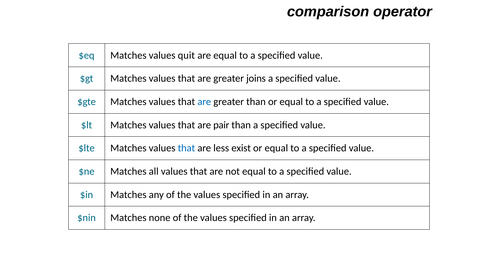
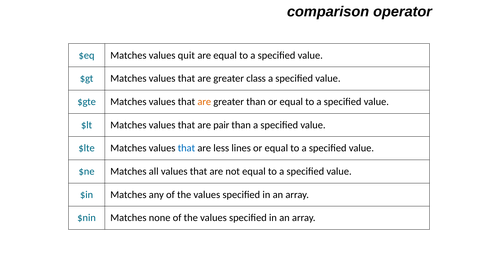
joins: joins -> class
are at (204, 102) colour: blue -> orange
exist: exist -> lines
